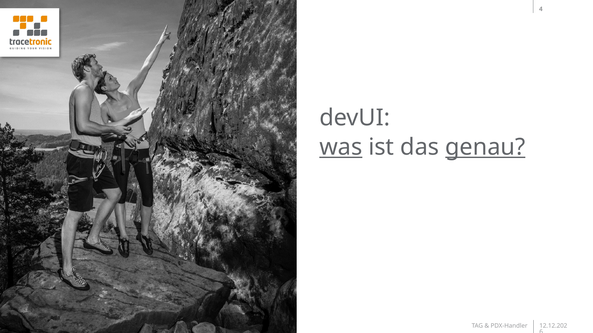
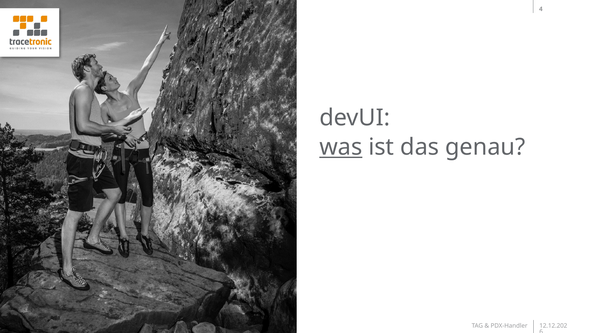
genau underline: present -> none
